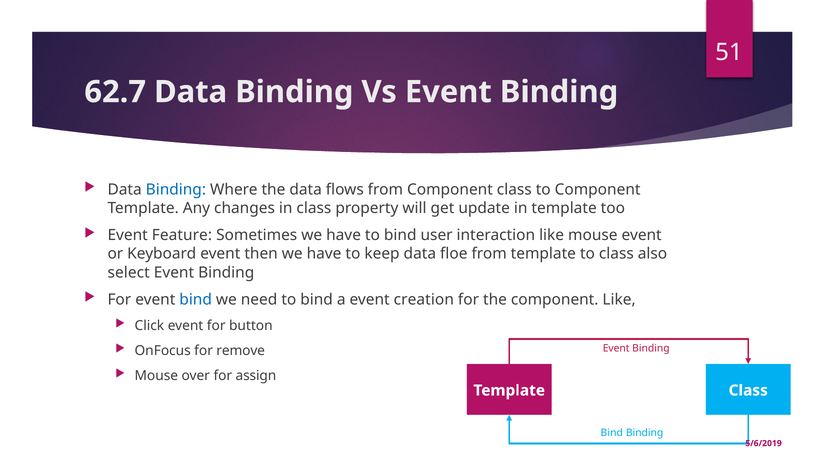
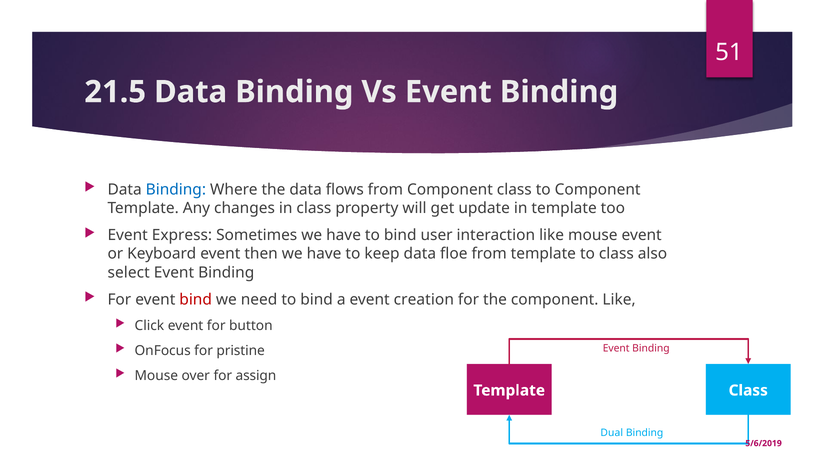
62.7: 62.7 -> 21.5
Feature: Feature -> Express
bind at (196, 300) colour: blue -> red
remove: remove -> pristine
Bind at (612, 433): Bind -> Dual
